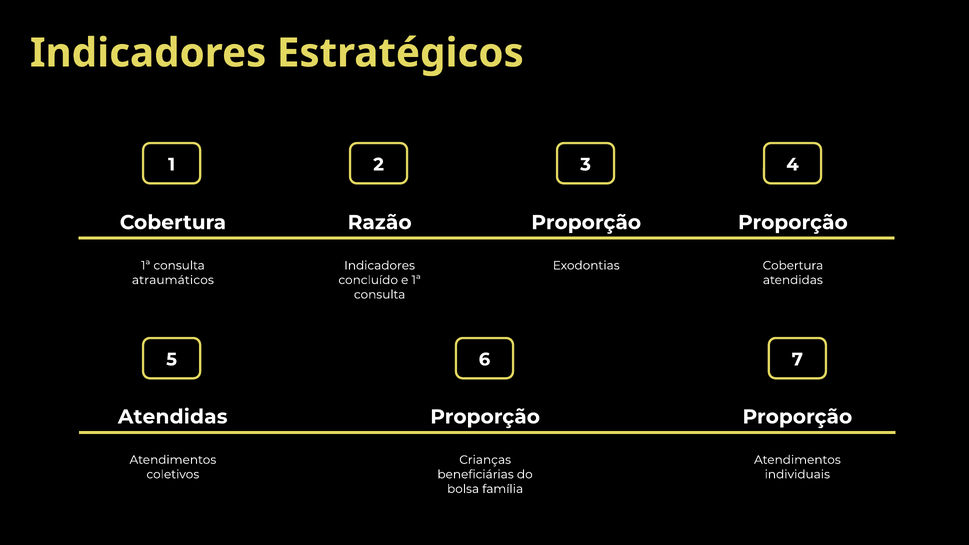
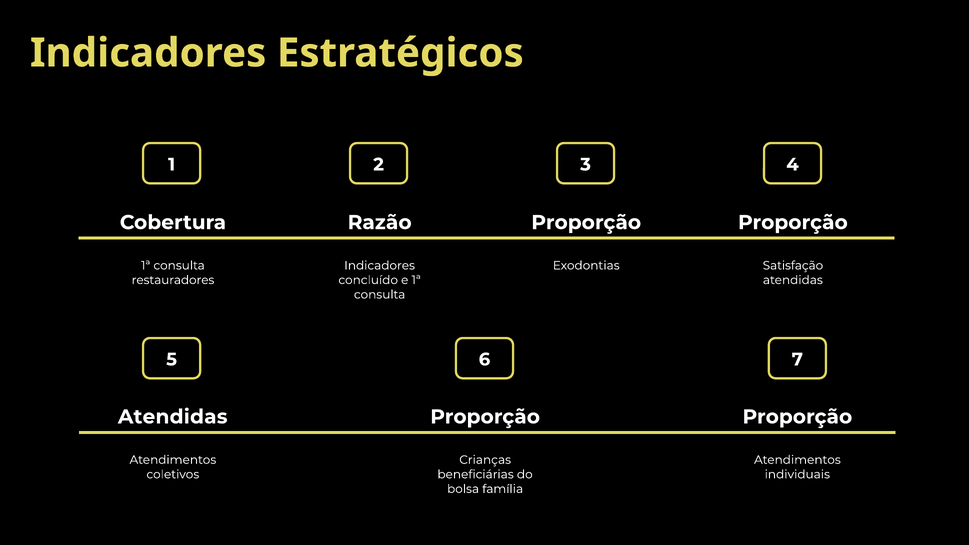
Cobertura at (793, 266): Cobertura -> Satisfação
atraumáticos: atraumáticos -> restauradores
